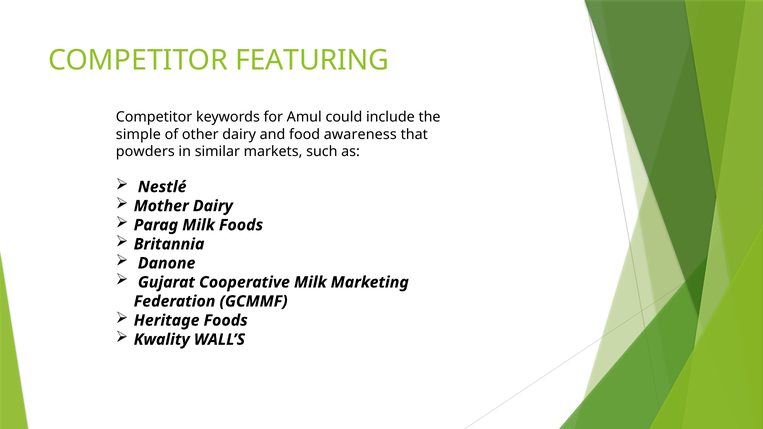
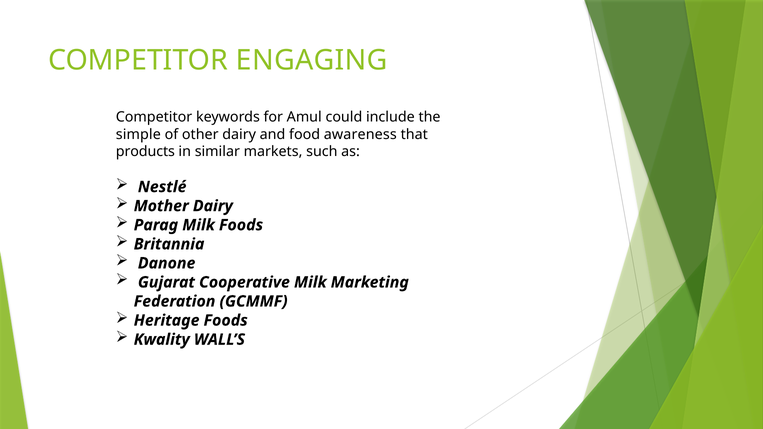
FEATURING: FEATURING -> ENGAGING
powders: powders -> products
